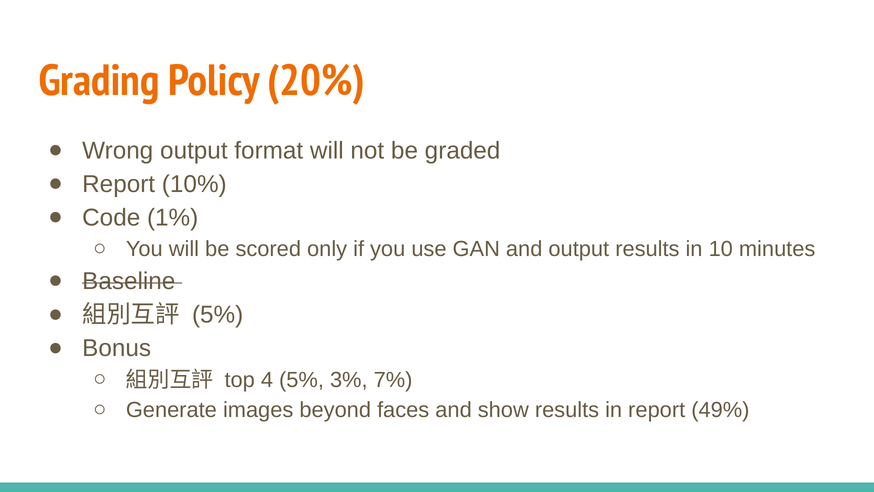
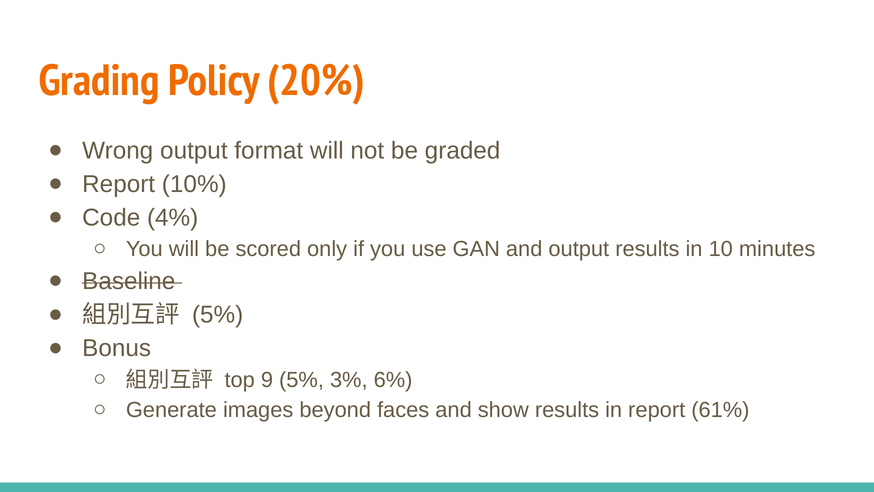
1%: 1% -> 4%
4: 4 -> 9
7%: 7% -> 6%
49%: 49% -> 61%
